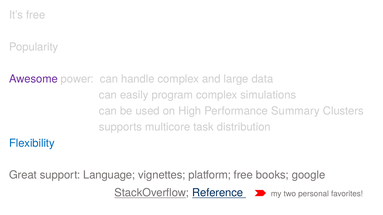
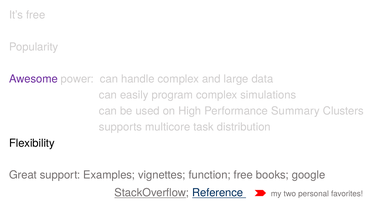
Flexibility colour: blue -> black
Language: Language -> Examples
platform: platform -> function
